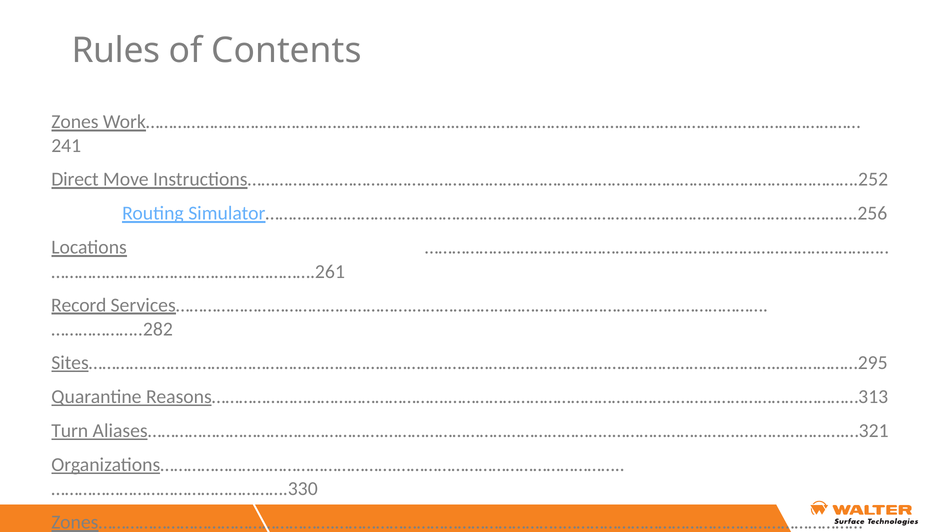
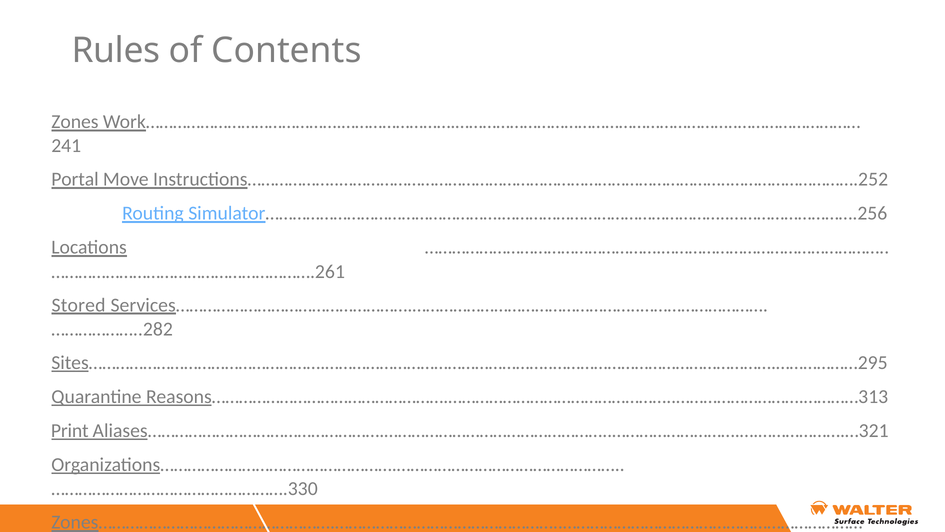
Direct: Direct -> Portal
Record: Record -> Stored
Turn: Turn -> Print
